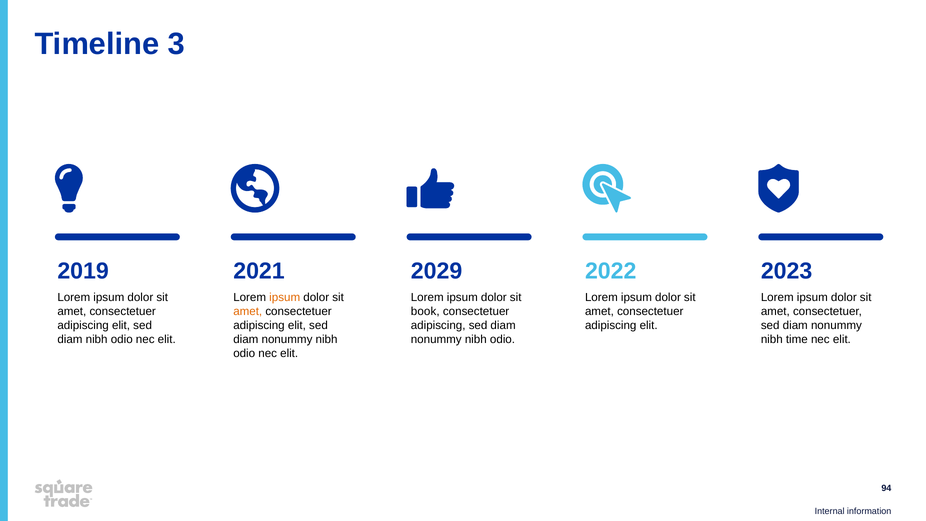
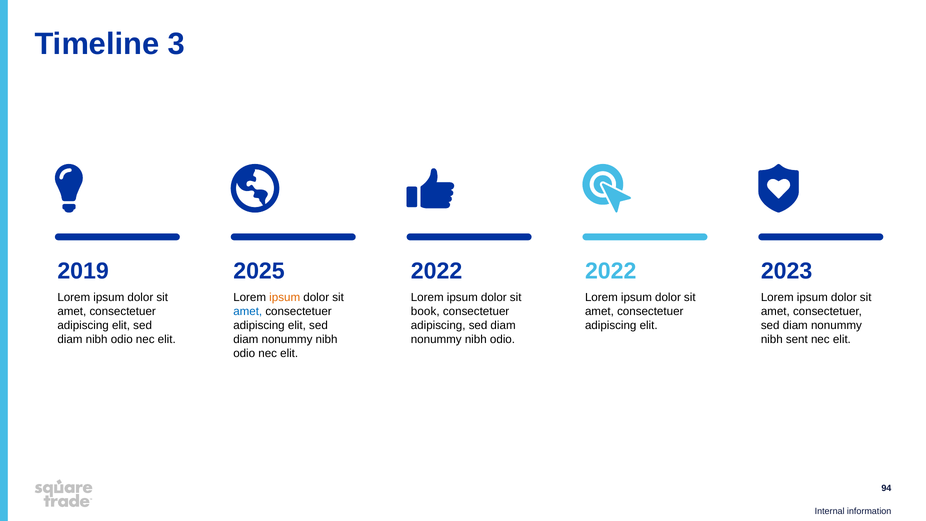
2021: 2021 -> 2025
2029 at (437, 271): 2029 -> 2022
amet at (248, 312) colour: orange -> blue
time: time -> sent
